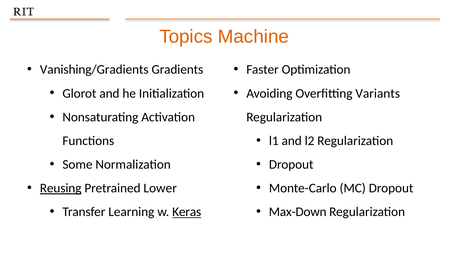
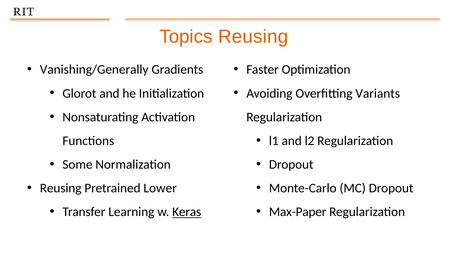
Topics Machine: Machine -> Reusing
Vanishing/Gradients: Vanishing/Gradients -> Vanishing/Generally
Reusing at (61, 188) underline: present -> none
Max-Down: Max-Down -> Max-Paper
